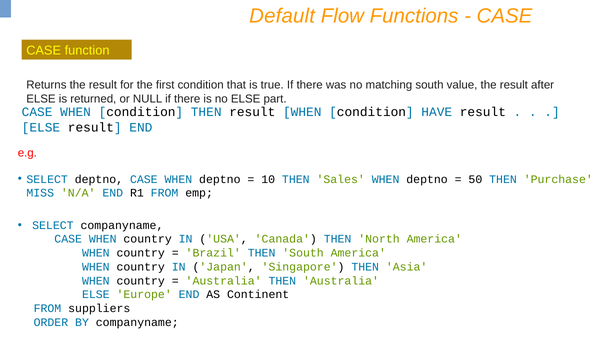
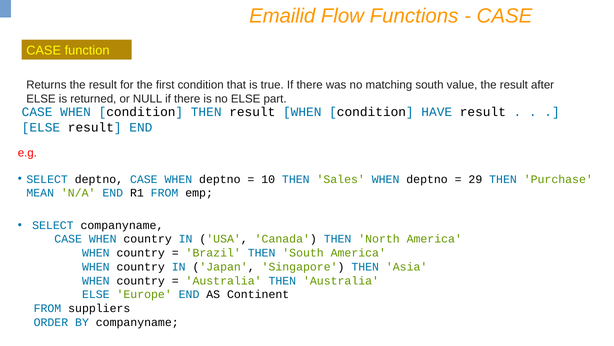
Default: Default -> Emailid
50: 50 -> 29
MISS: MISS -> MEAN
